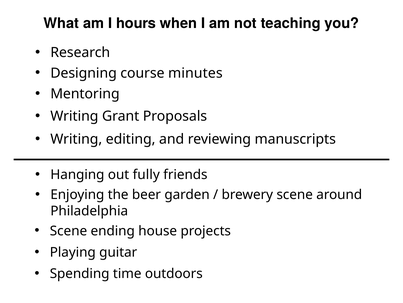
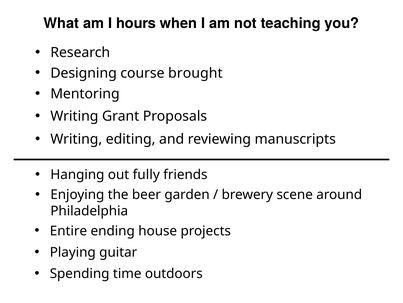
minutes: minutes -> brought
Scene at (68, 230): Scene -> Entire
